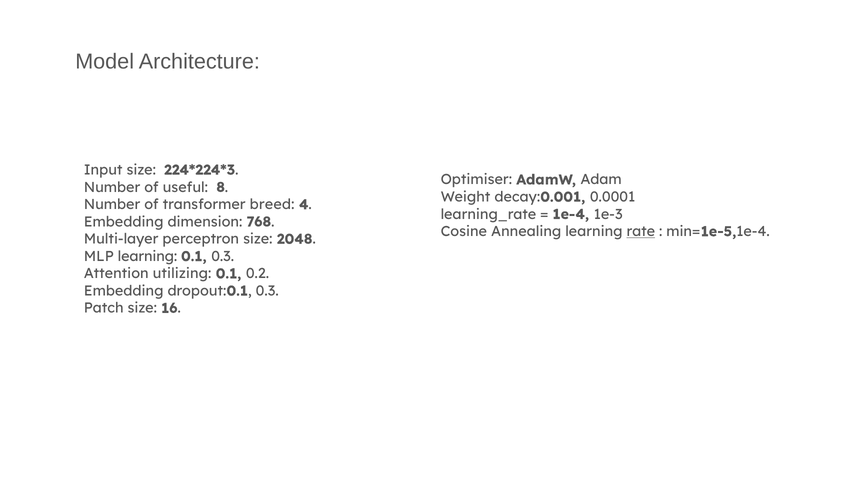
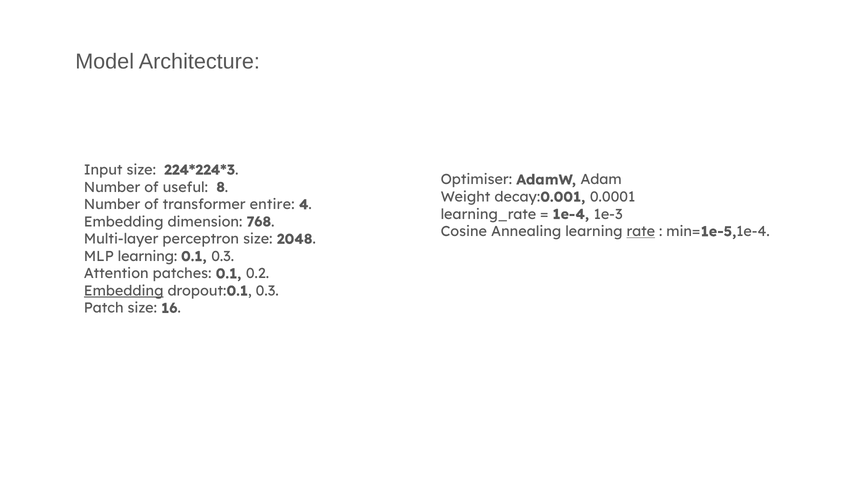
breed: breed -> entire
utilizing: utilizing -> patches
Embedding at (124, 291) underline: none -> present
